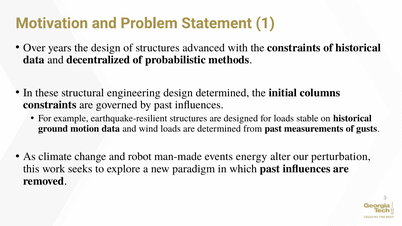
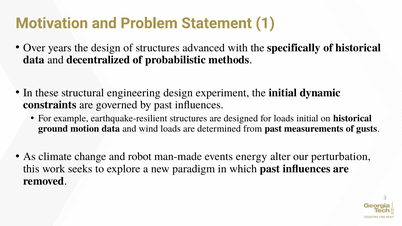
the constraints: constraints -> specifically
design determined: determined -> experiment
columns: columns -> dynamic
loads stable: stable -> initial
